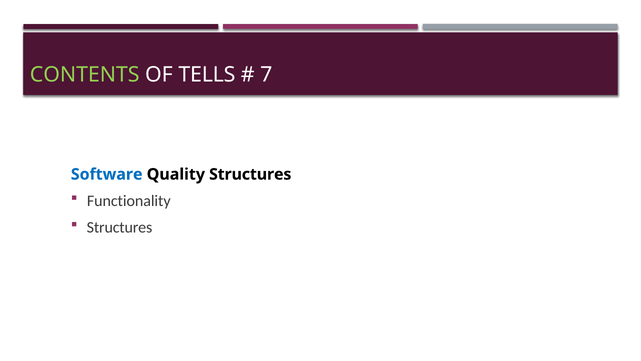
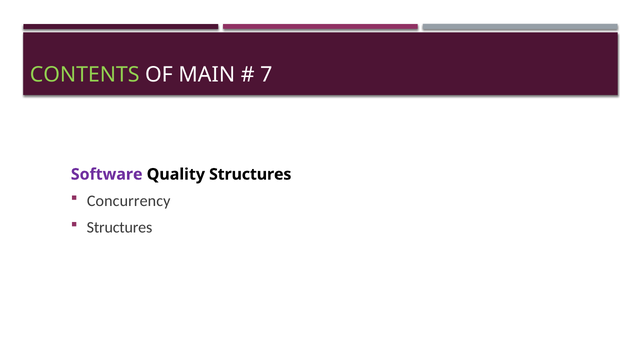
TELLS: TELLS -> MAIN
Software colour: blue -> purple
Functionality: Functionality -> Concurrency
